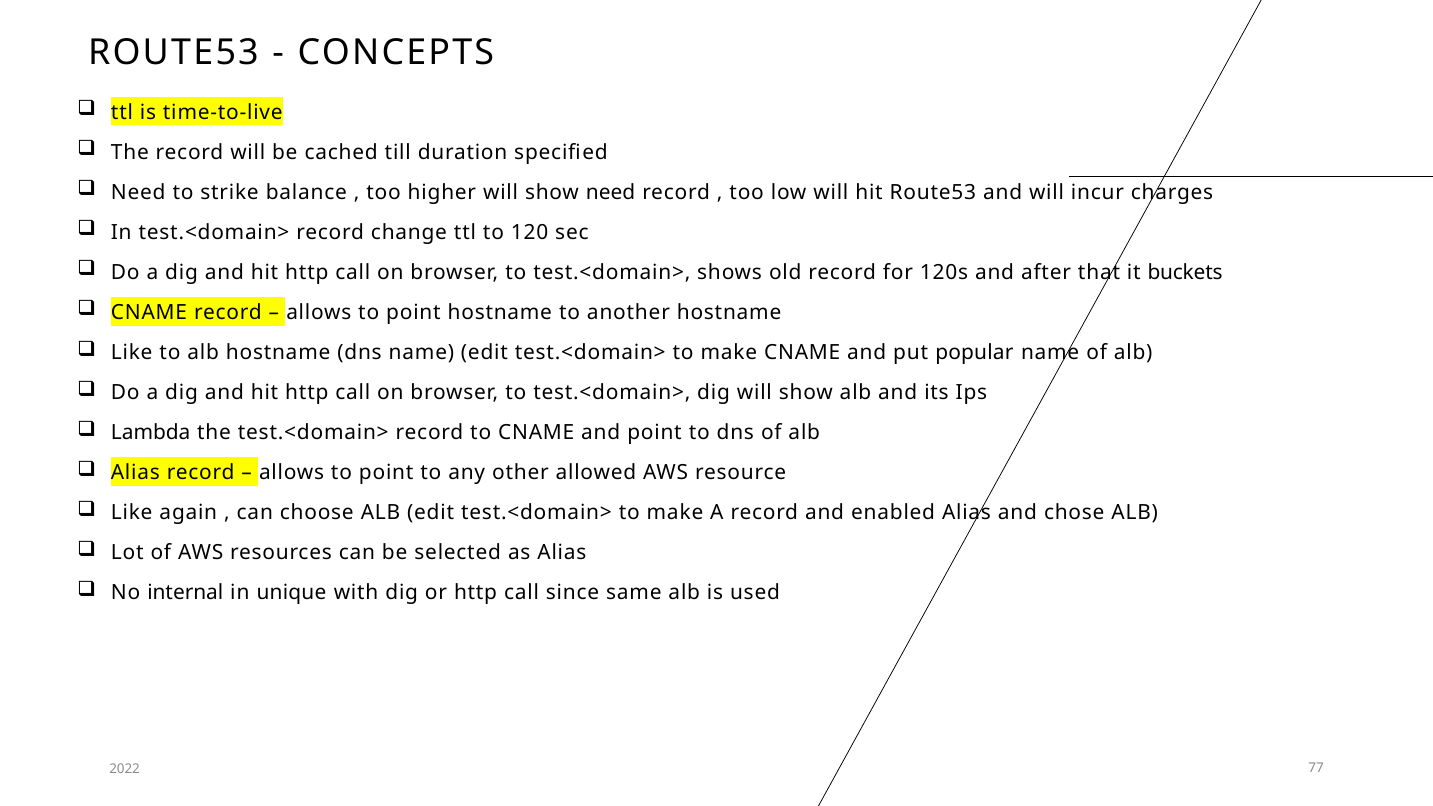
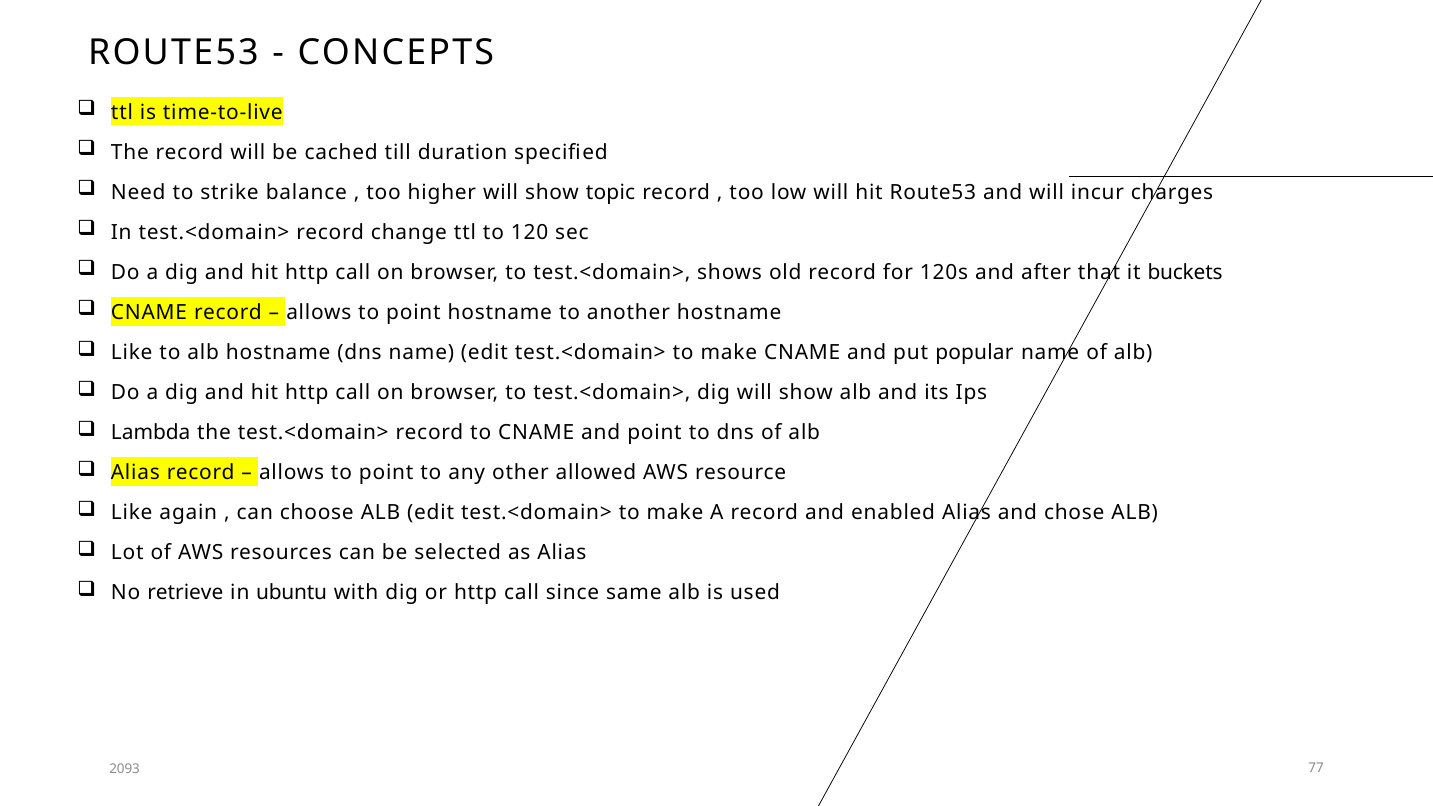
show need: need -> topic
internal: internal -> retrieve
unique: unique -> ubuntu
2022: 2022 -> 2093
